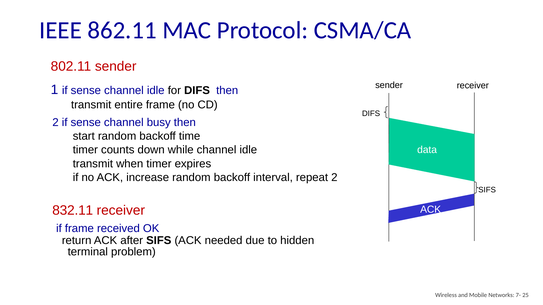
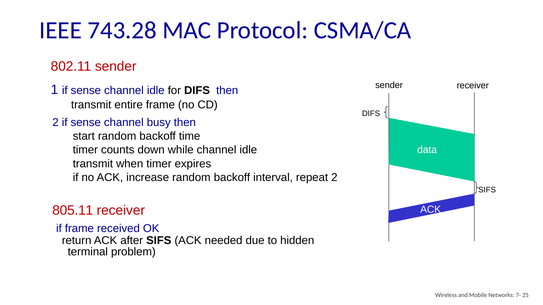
862.11: 862.11 -> 743.28
832.11: 832.11 -> 805.11
